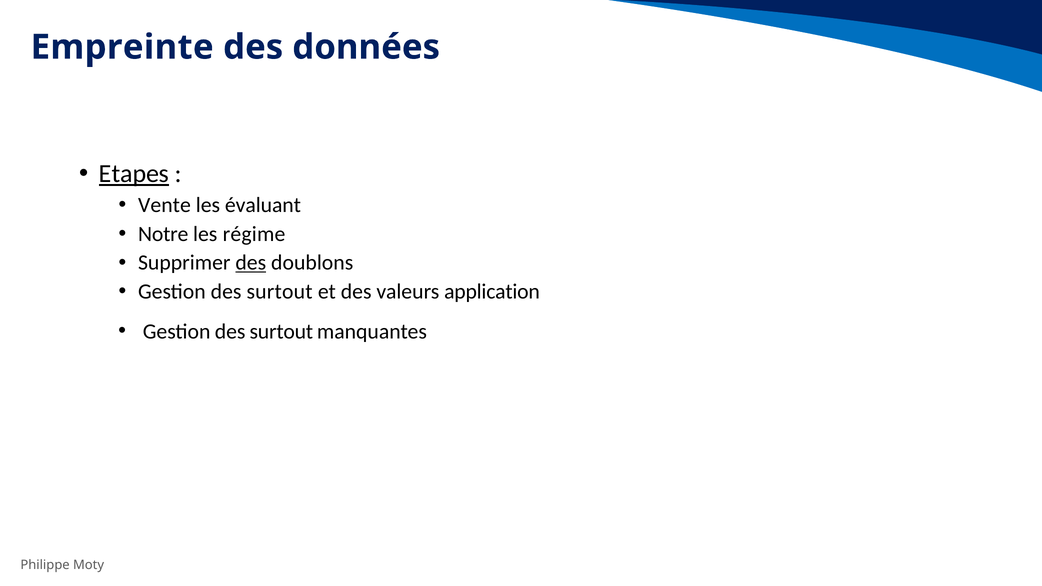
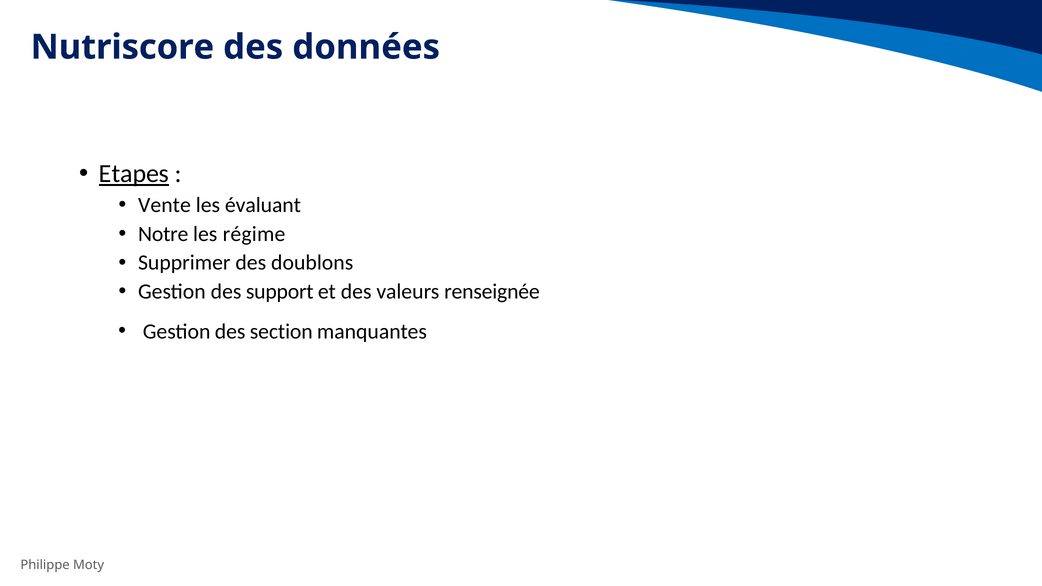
Empreinte: Empreinte -> Nutriscore
des at (251, 263) underline: present -> none
surtout at (280, 292): surtout -> support
application: application -> renseignée
surtout at (281, 332): surtout -> section
